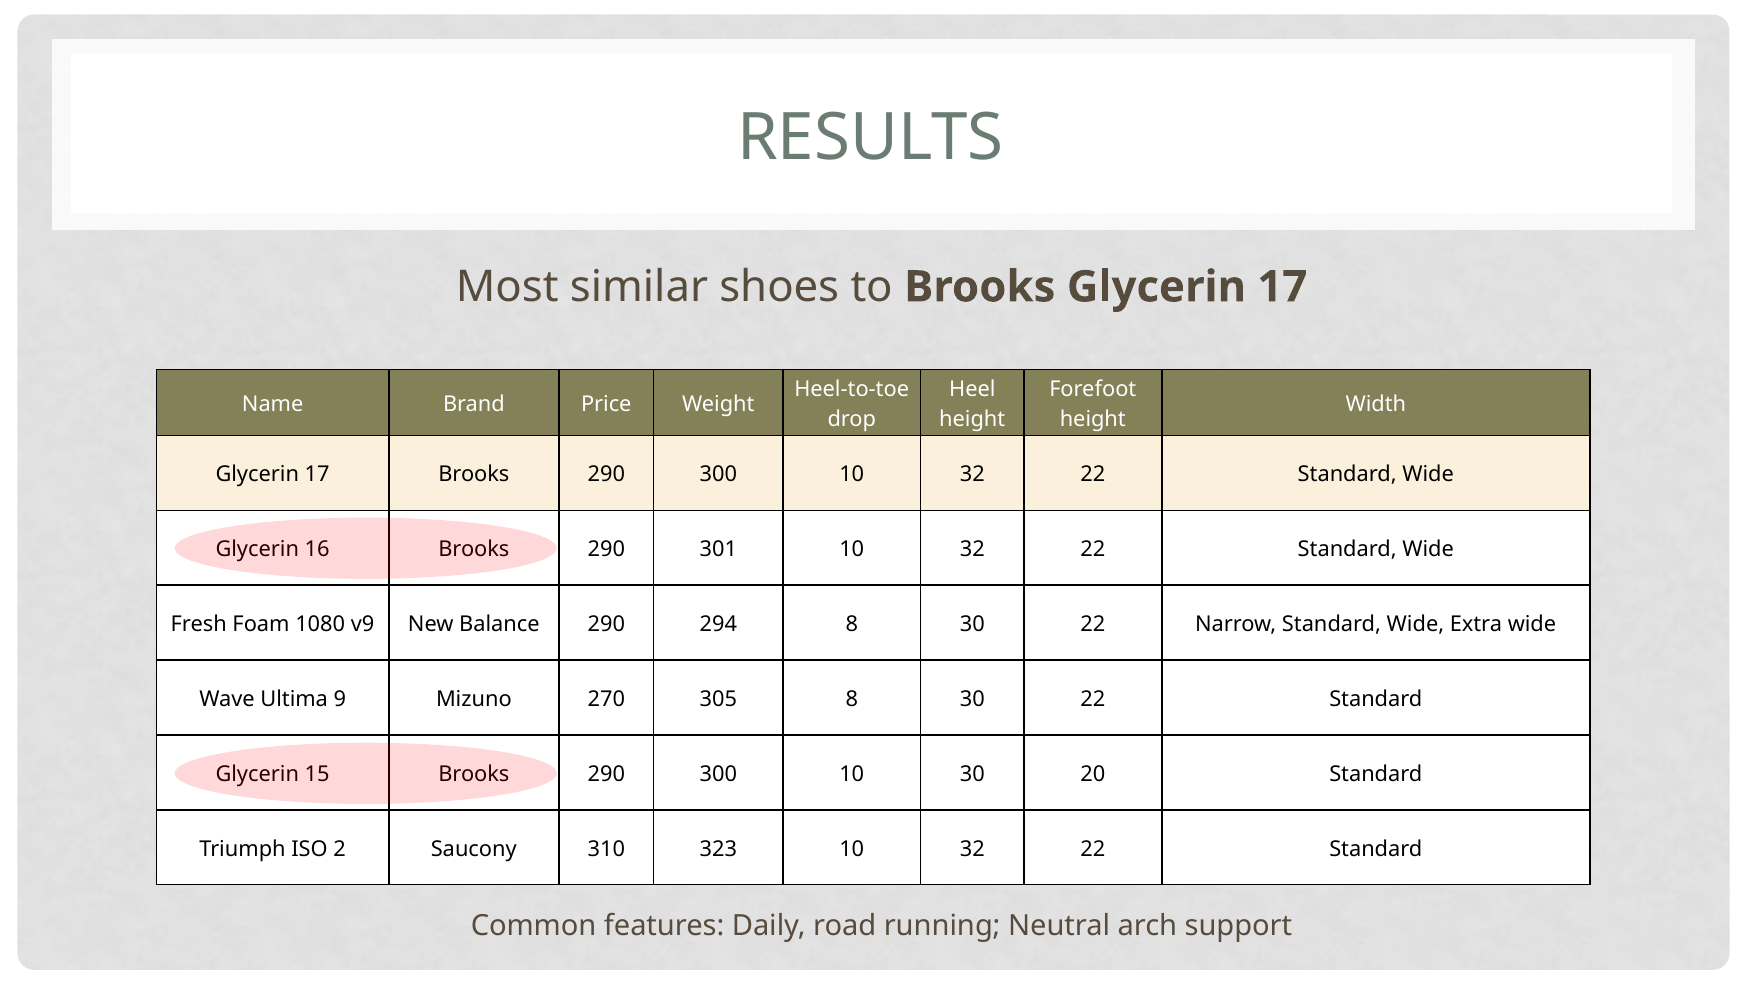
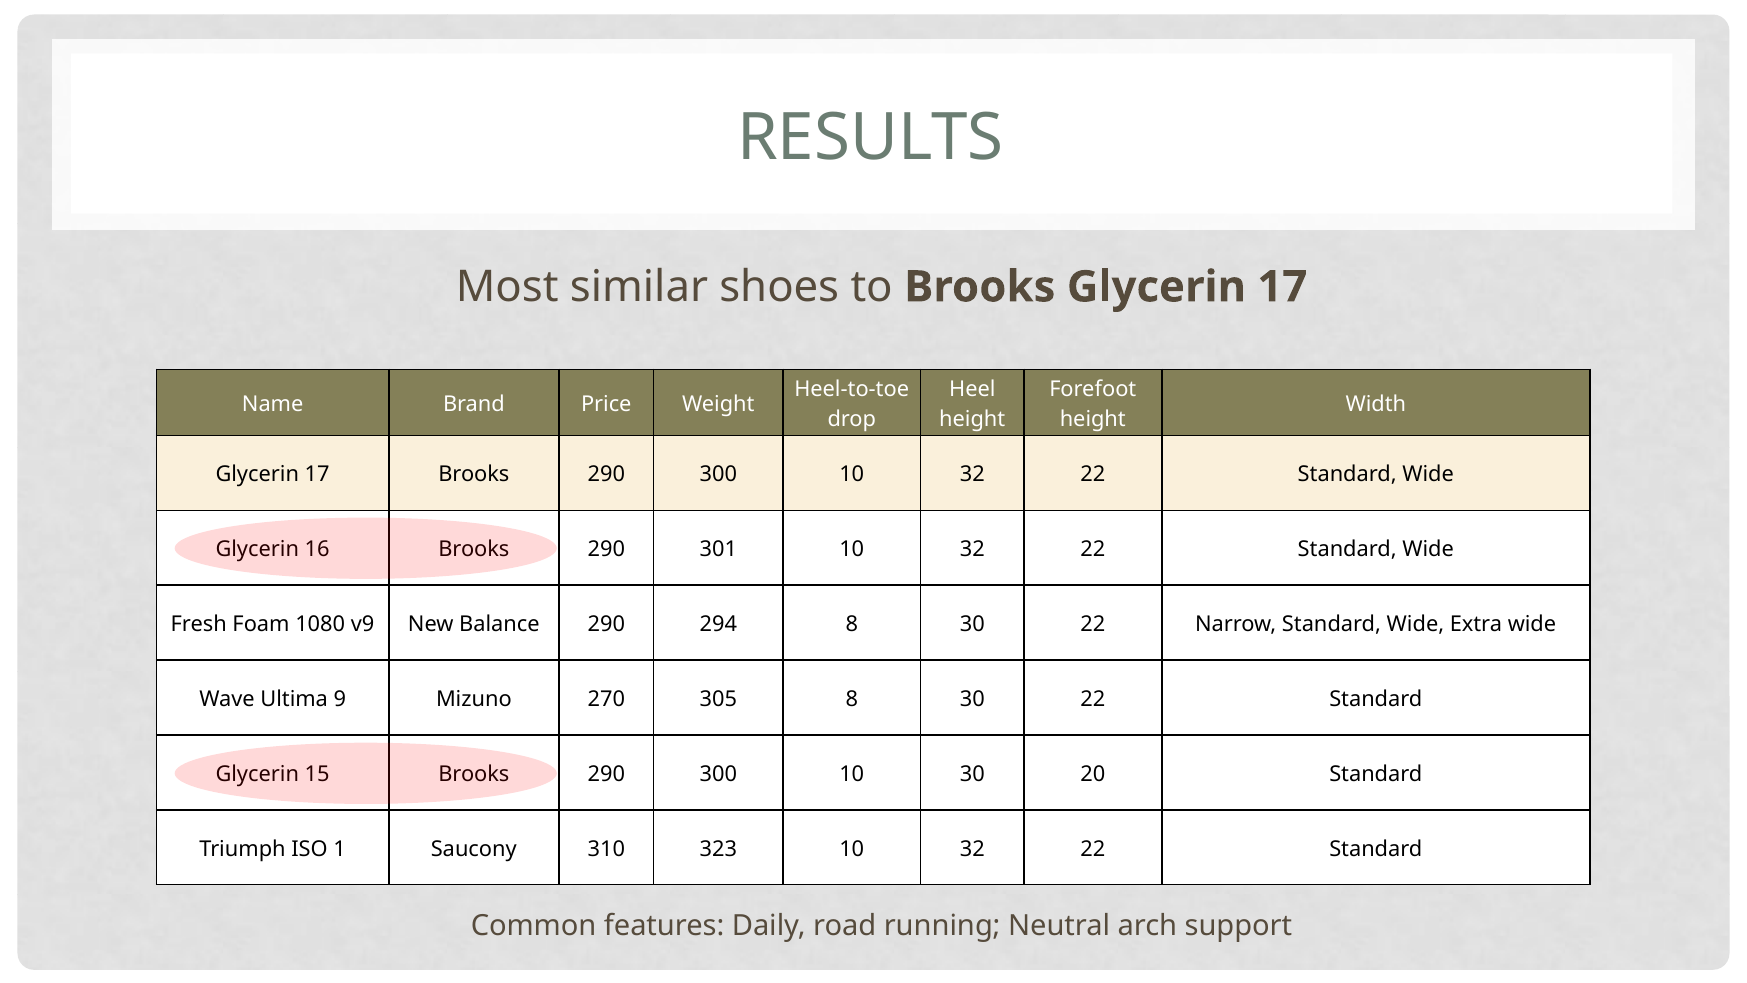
2: 2 -> 1
